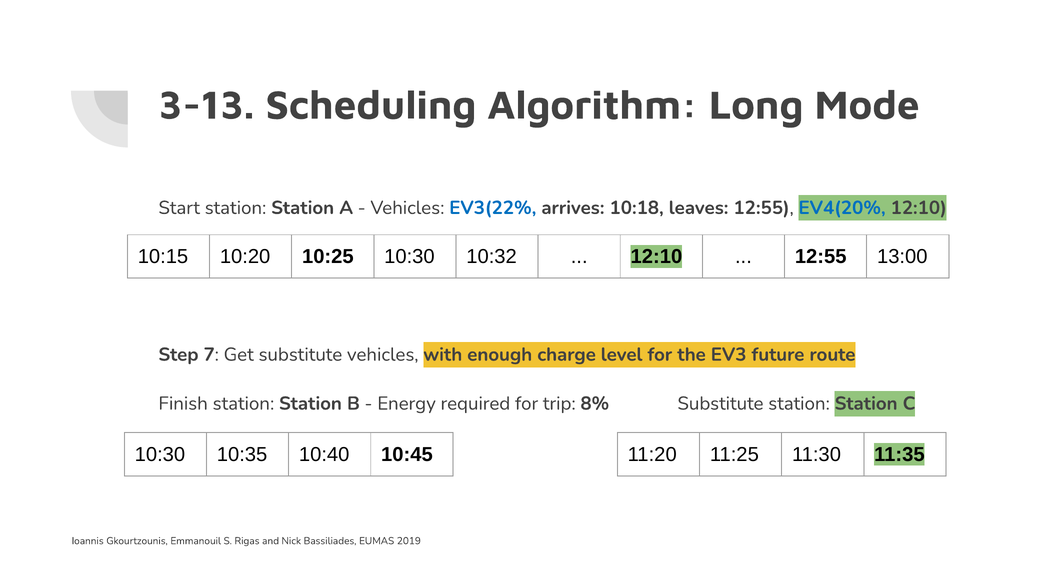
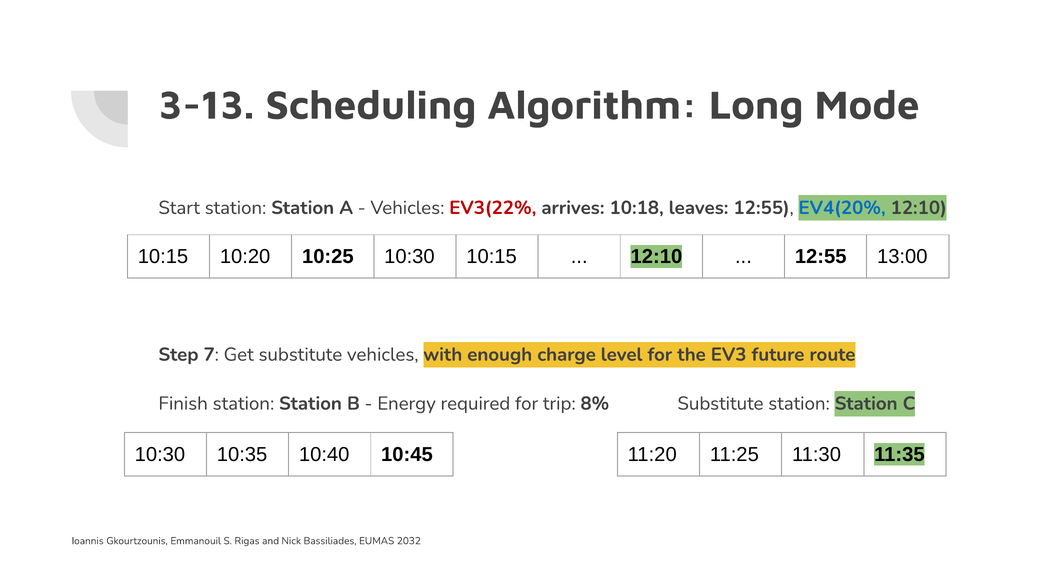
EV3(22% colour: blue -> red
10:30 10:32: 10:32 -> 10:15
2019: 2019 -> 2032
